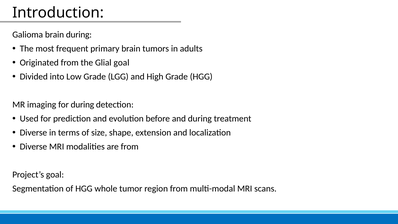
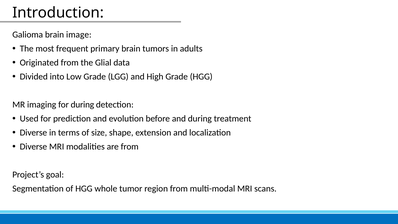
brain during: during -> image
Glial goal: goal -> data
